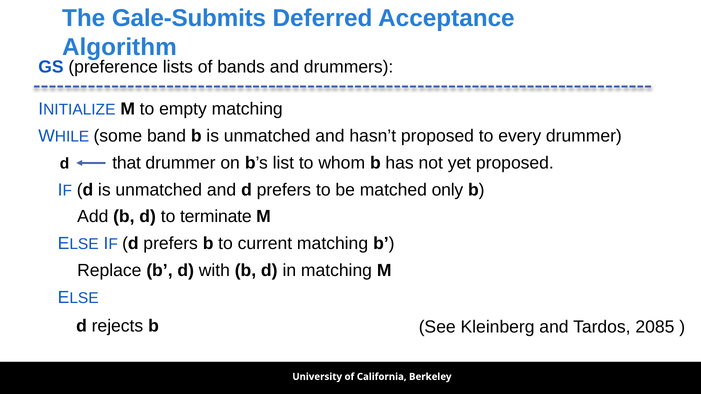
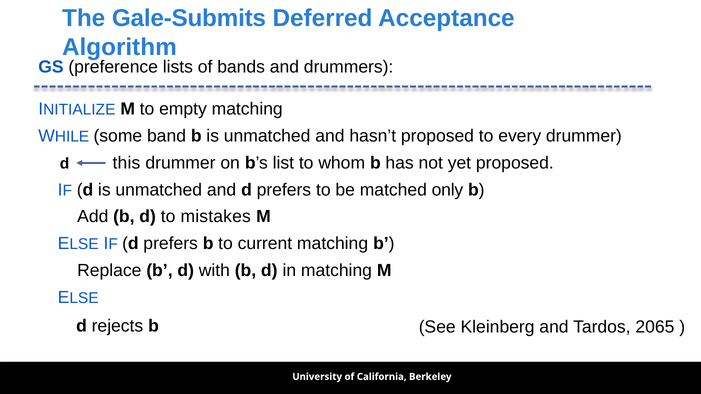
that: that -> this
terminate: terminate -> mistakes
2085: 2085 -> 2065
